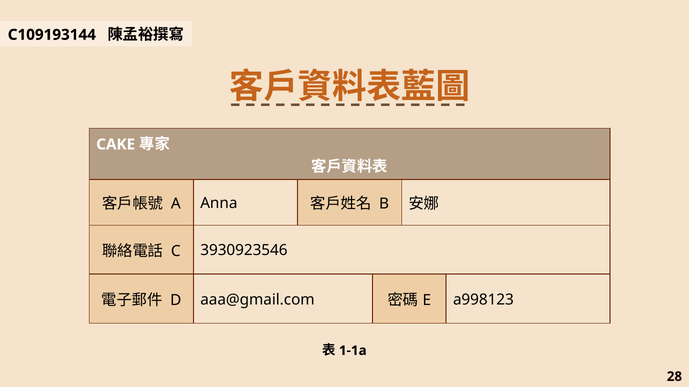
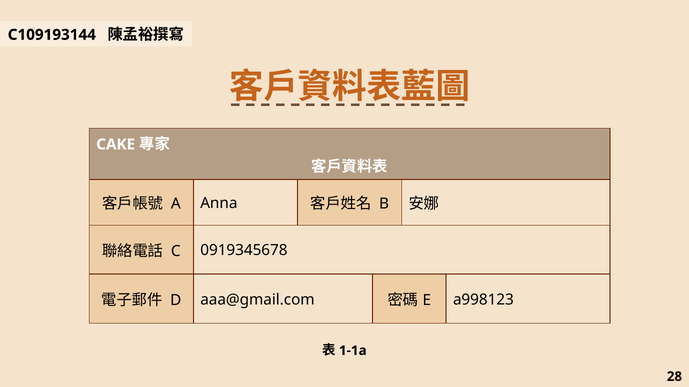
3930923546: 3930923546 -> 0919345678
